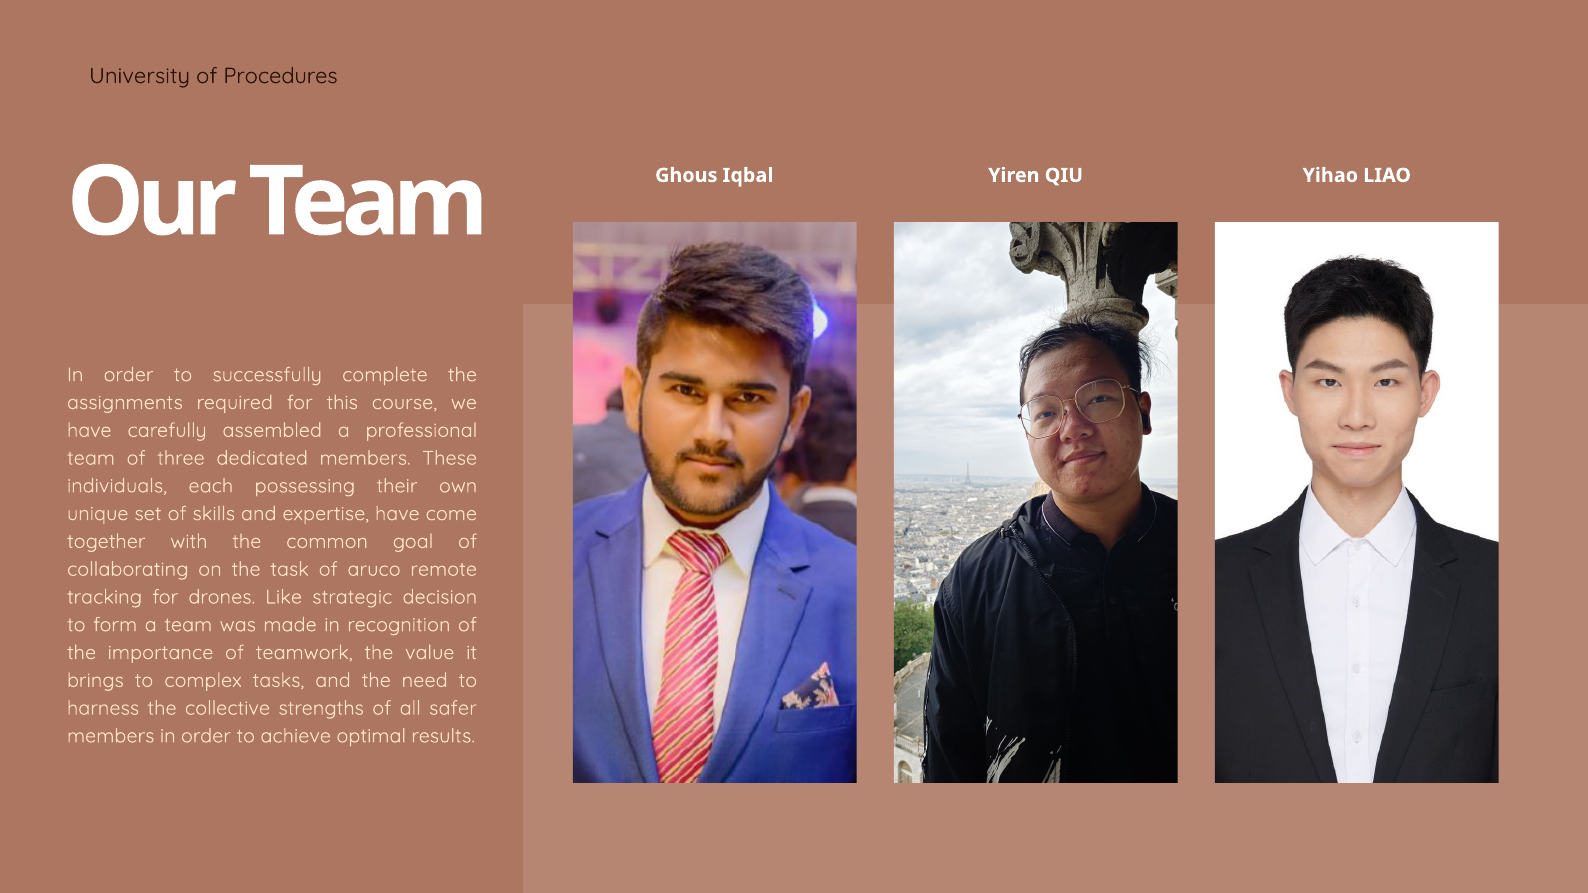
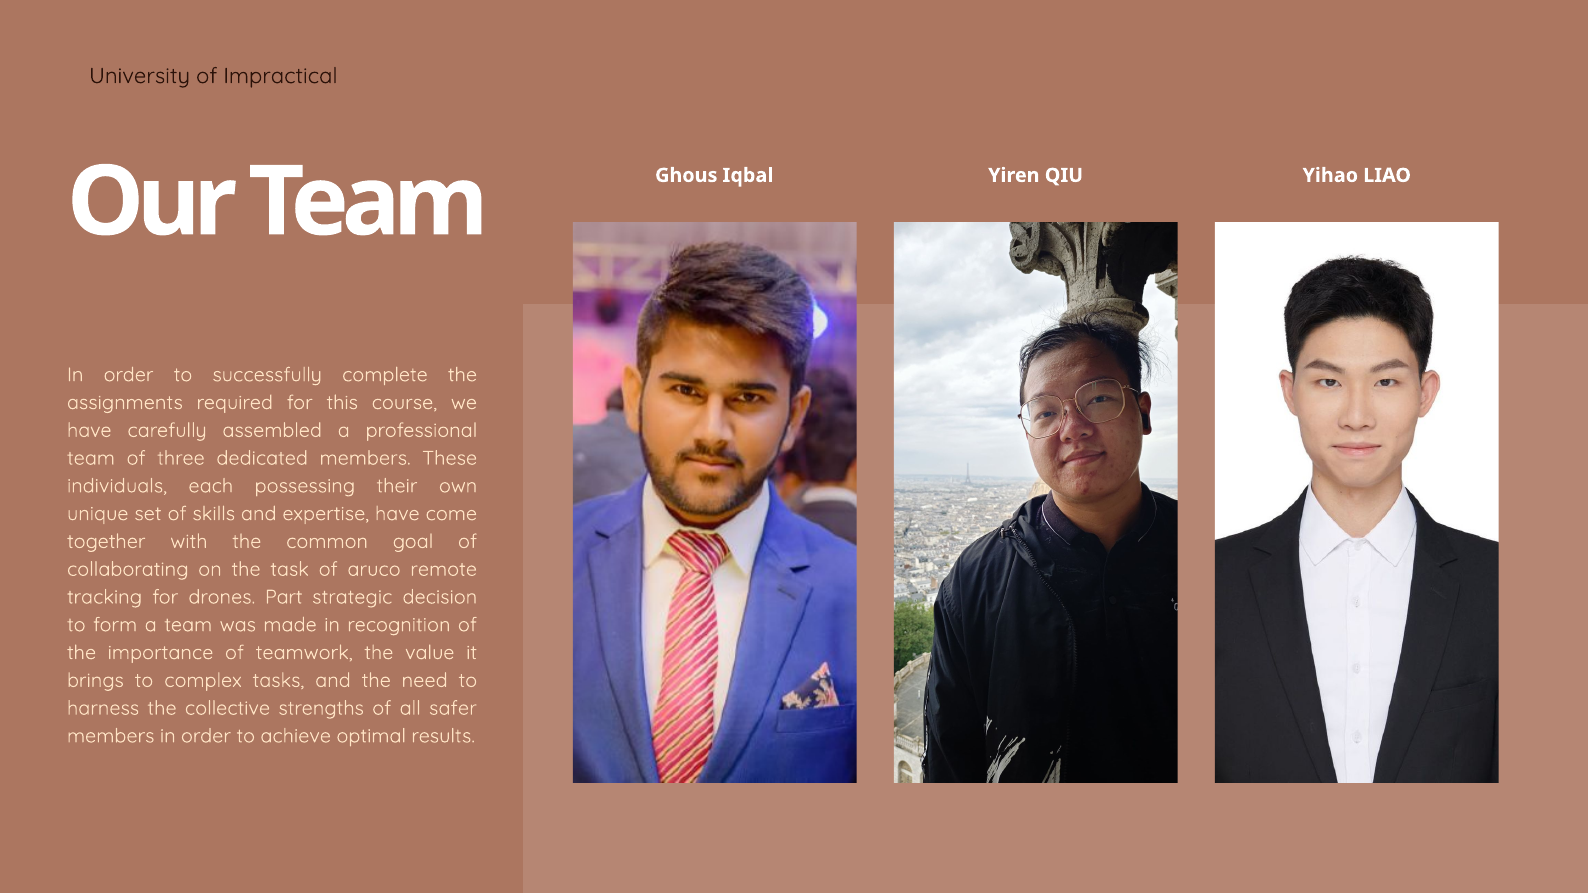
Procedures: Procedures -> Impractical
Like: Like -> Part
